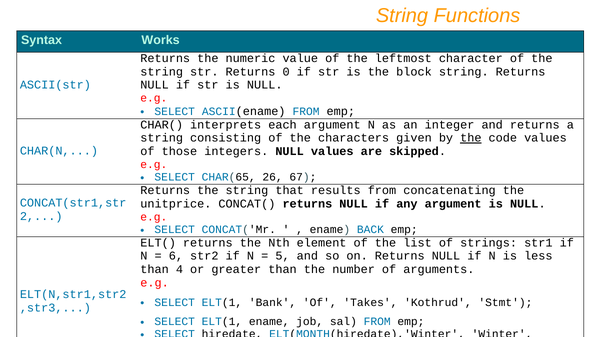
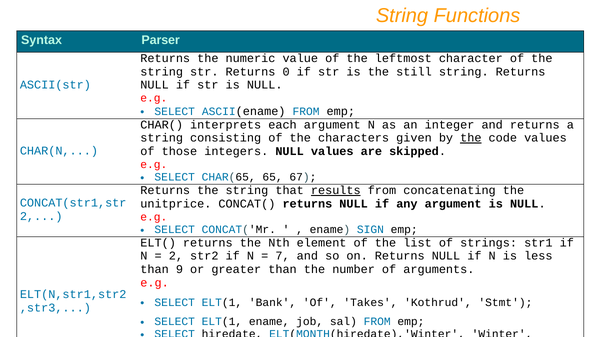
Works: Works -> Parser
block: block -> still
26: 26 -> 65
results underline: none -> present
BACK: BACK -> SIGN
6 at (176, 256): 6 -> 2
5: 5 -> 7
4: 4 -> 9
